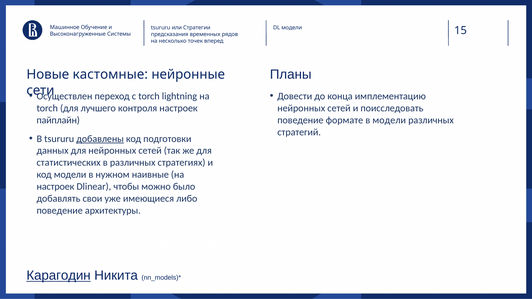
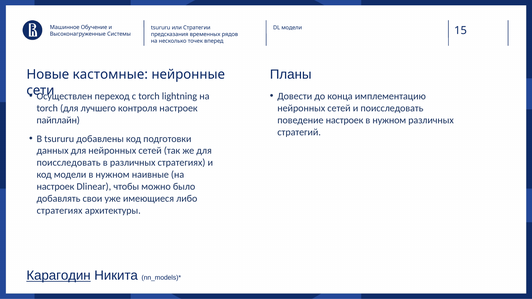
поведение формате: формате -> настроек
модели at (389, 120): модели -> нужном
добавлены underline: present -> none
статистических at (69, 163): статистических -> поисследовать
поведение at (60, 211): поведение -> стратегиях
